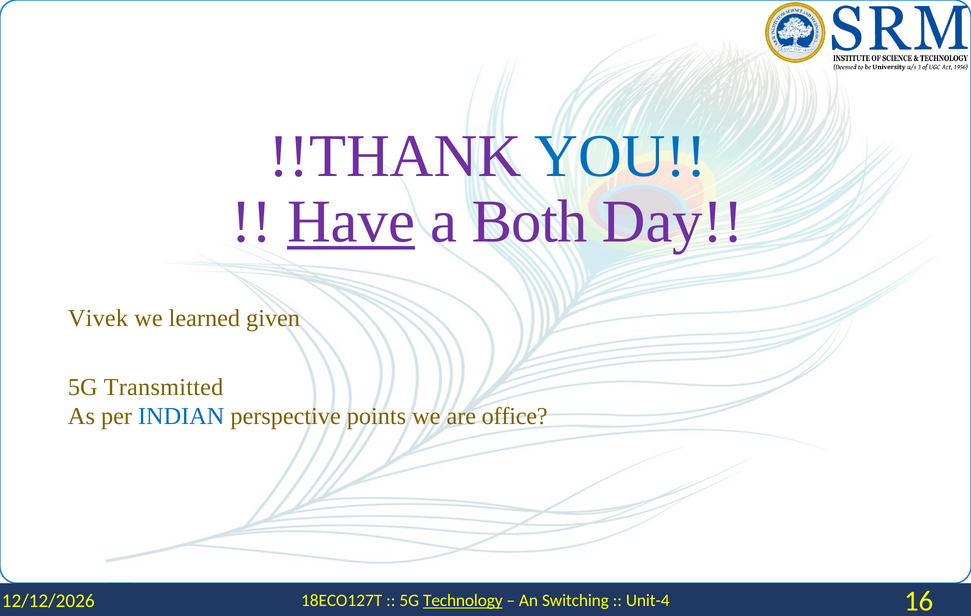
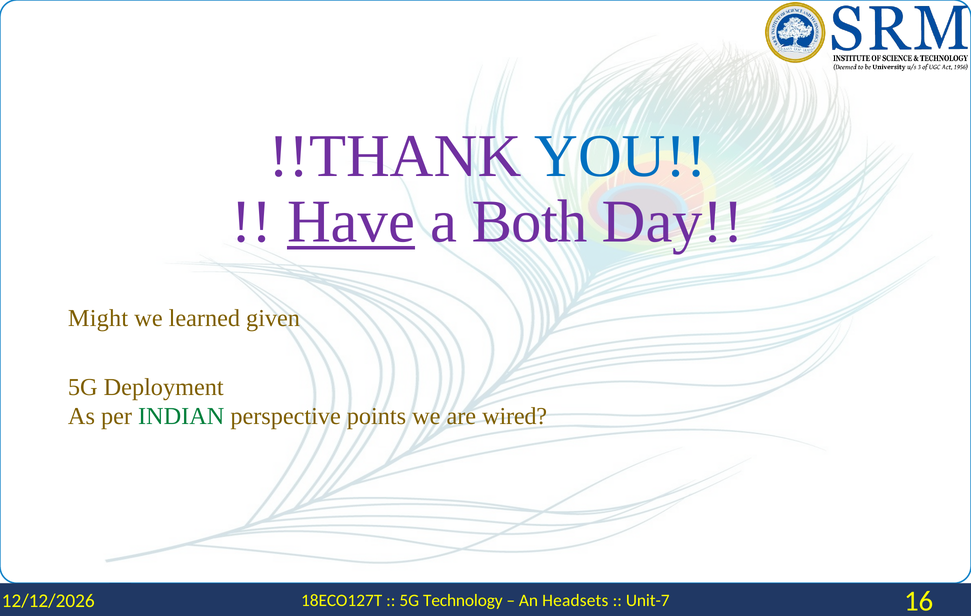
Vivek: Vivek -> Might
Transmitted: Transmitted -> Deployment
INDIAN colour: blue -> green
office: office -> wired
Technology underline: present -> none
Switching: Switching -> Headsets
Unit-4: Unit-4 -> Unit-7
